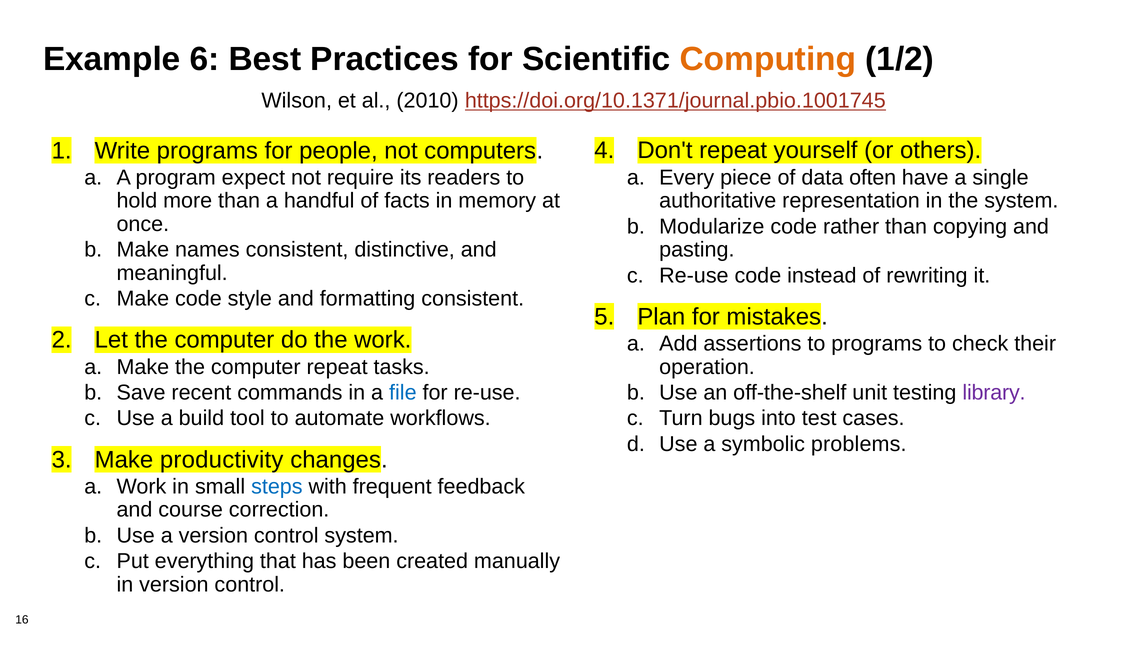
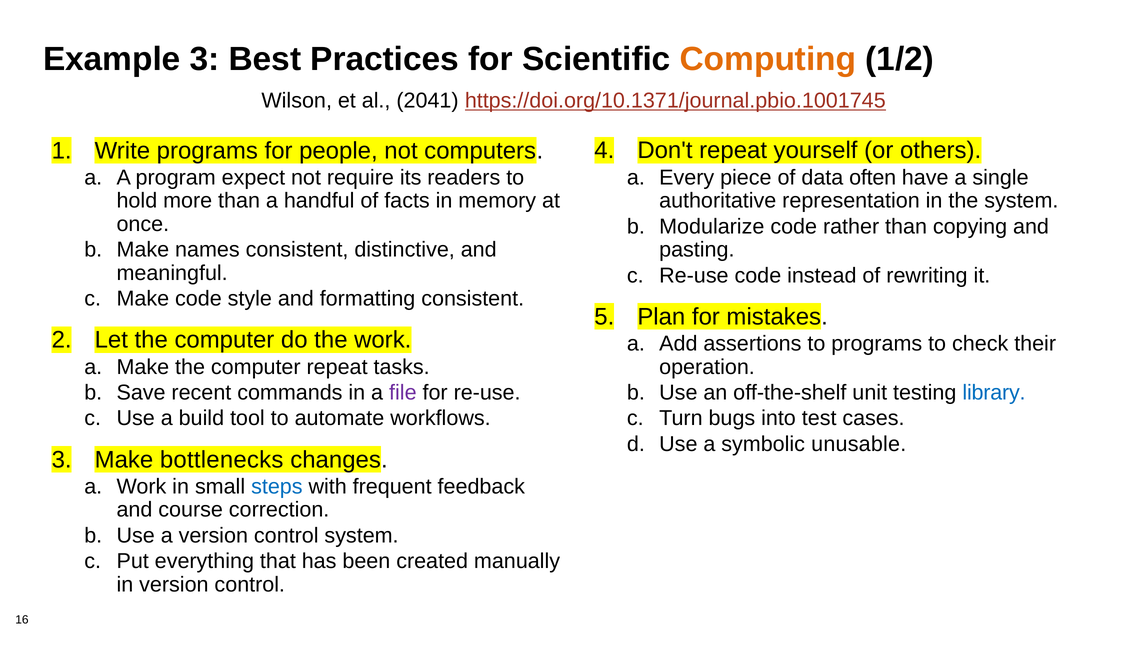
Example 6: 6 -> 3
2010: 2010 -> 2041
library colour: purple -> blue
file colour: blue -> purple
problems: problems -> unusable
productivity: productivity -> bottlenecks
